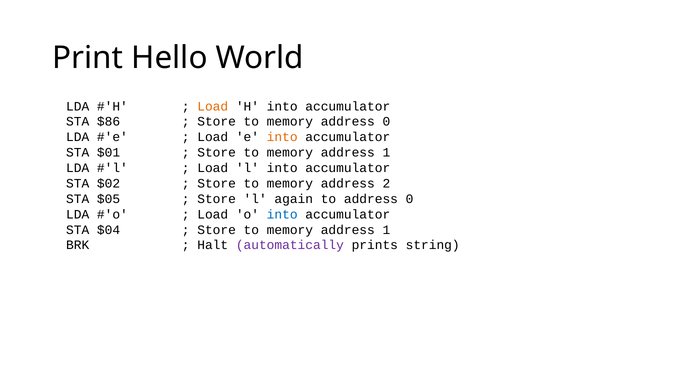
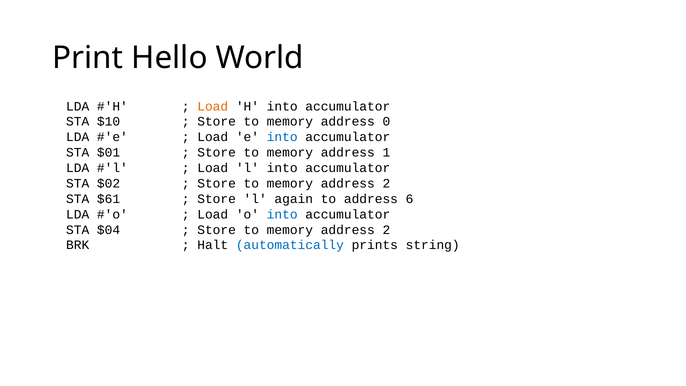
$86: $86 -> $10
into at (282, 137) colour: orange -> blue
$05: $05 -> $61
to address 0: 0 -> 6
1 at (386, 230): 1 -> 2
automatically colour: purple -> blue
